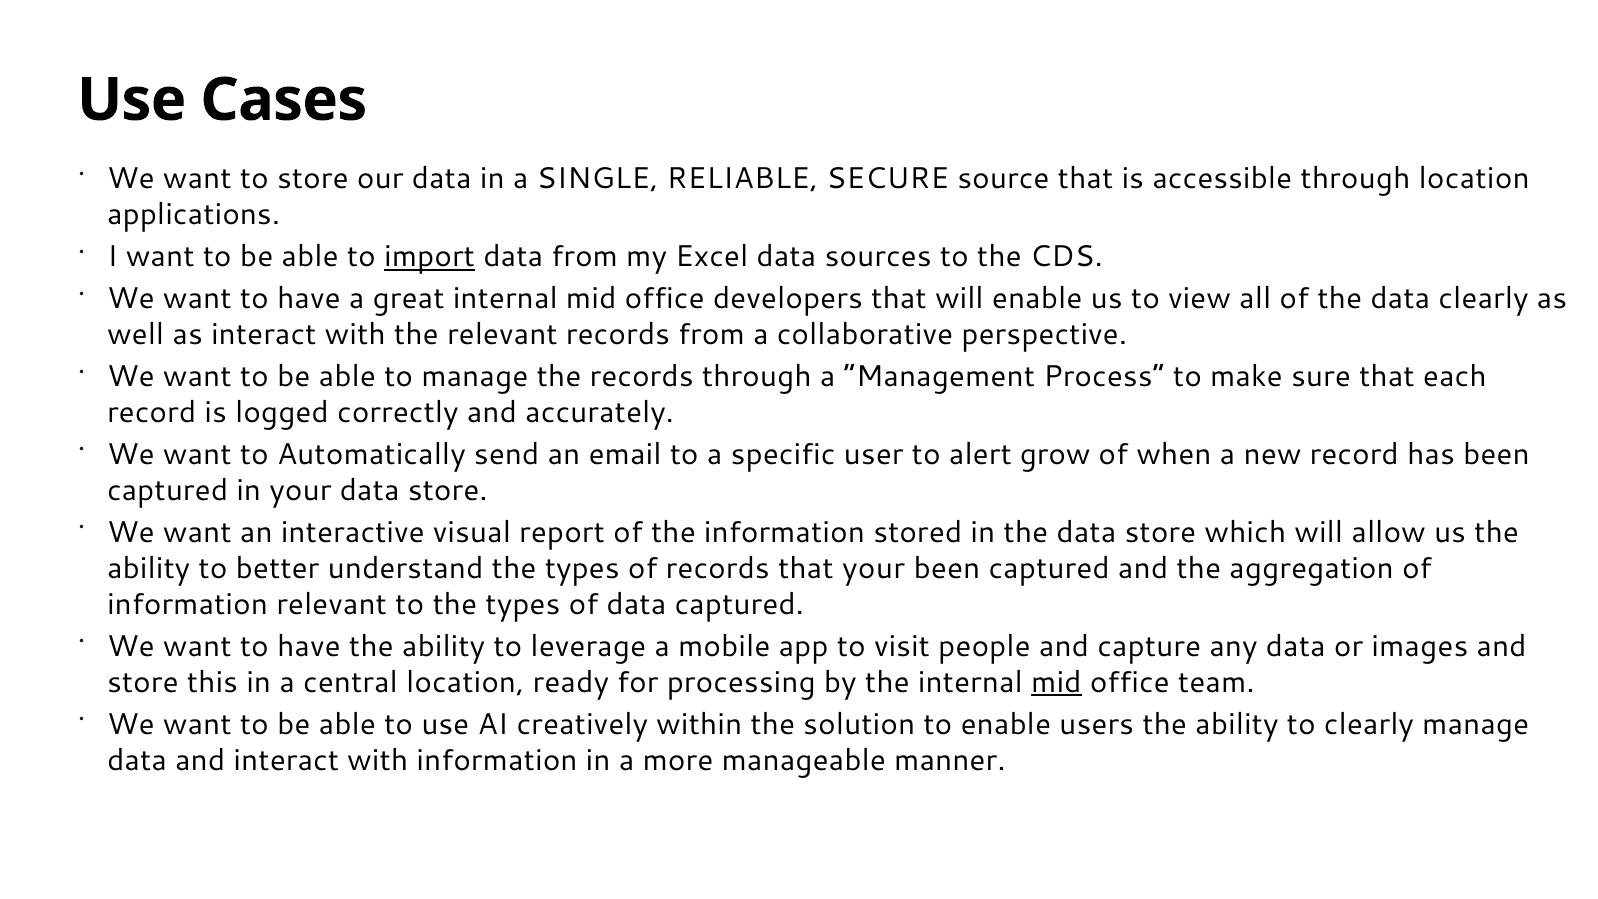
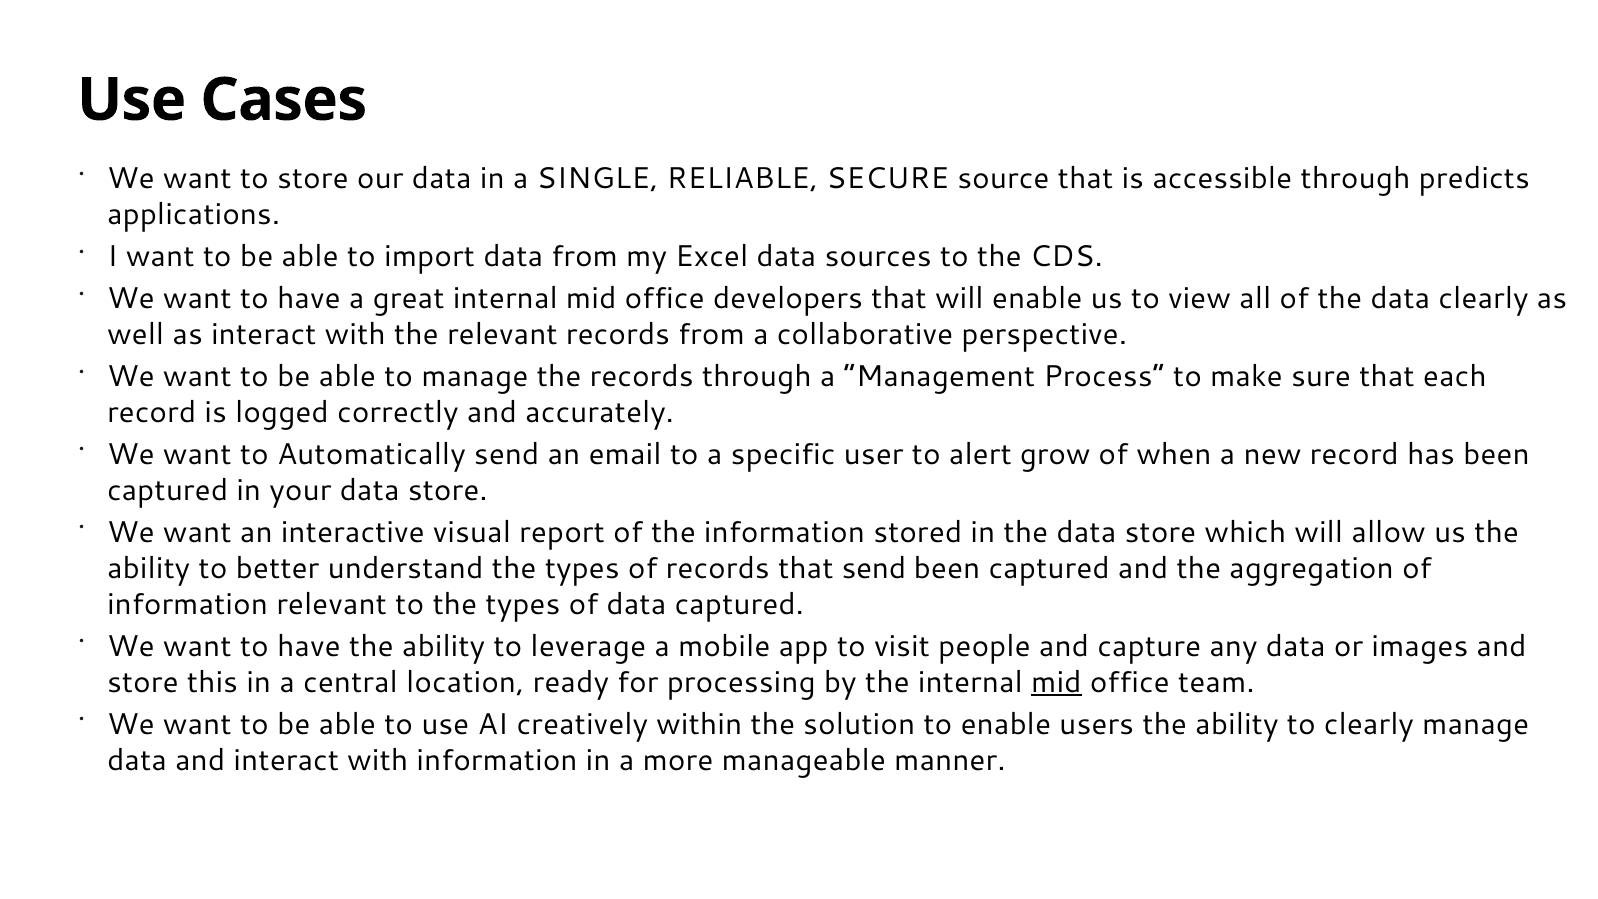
through location: location -> predicts
import underline: present -> none
that your: your -> send
